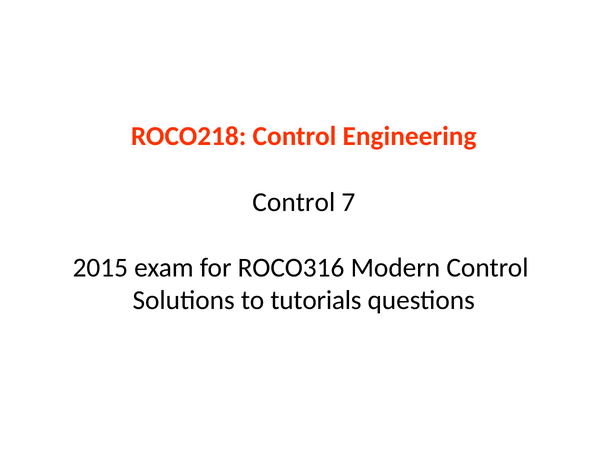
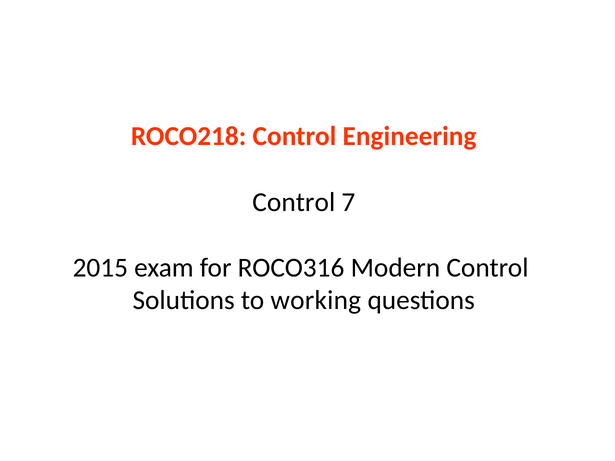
tutorials: tutorials -> working
